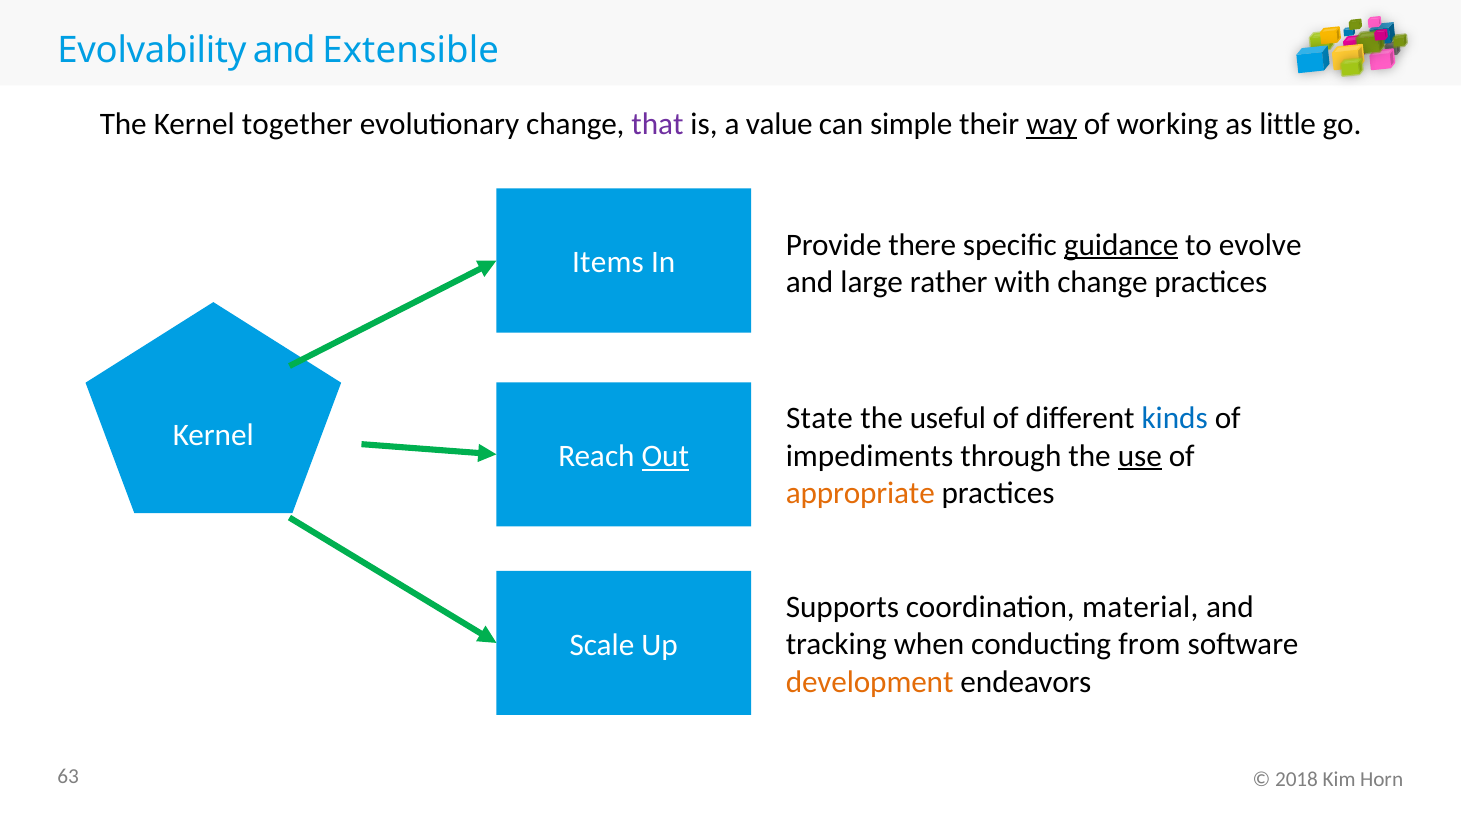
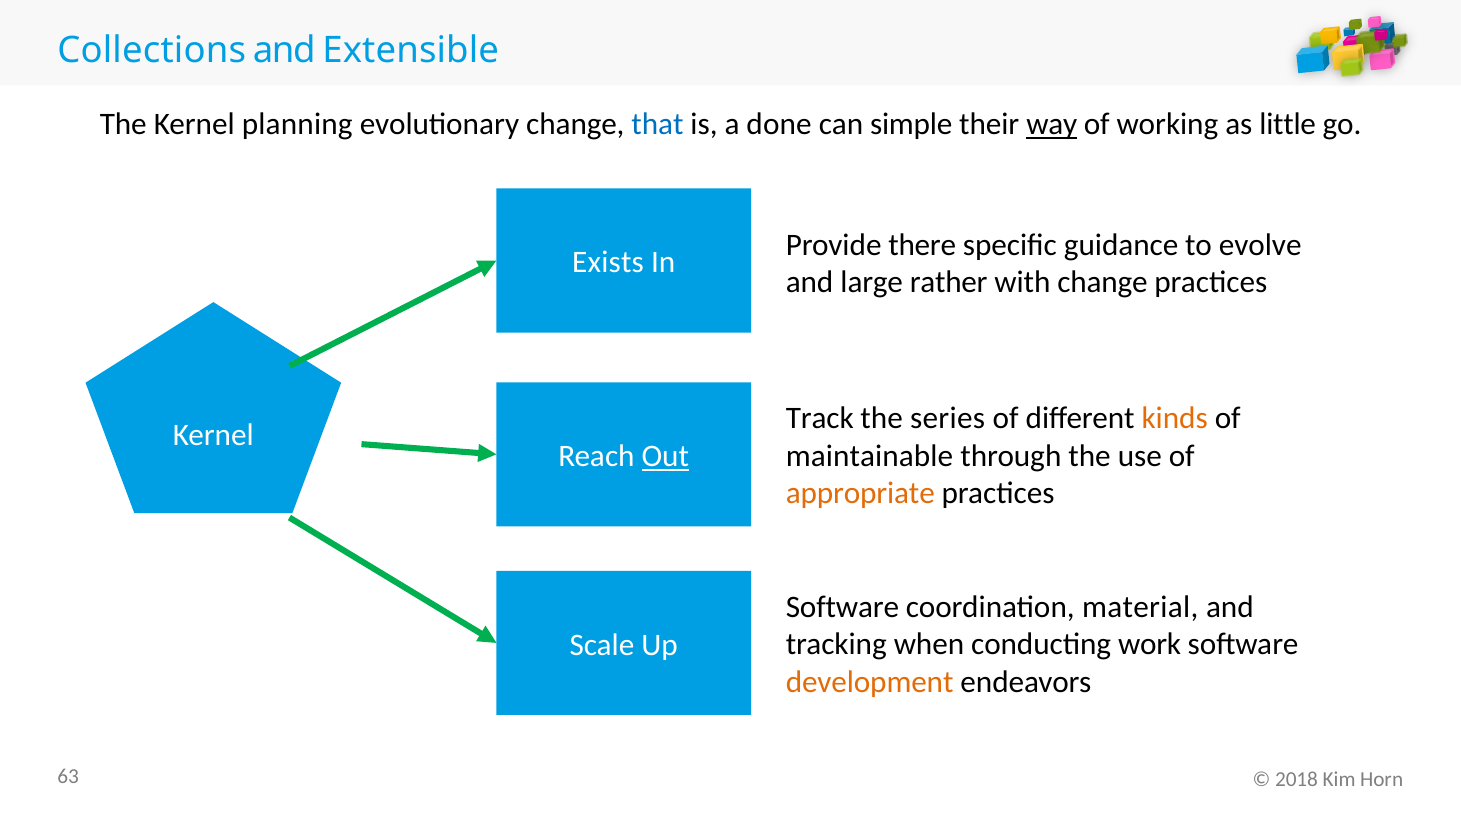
Evolvability: Evolvability -> Collections
together: together -> planning
that colour: purple -> blue
value: value -> done
guidance underline: present -> none
Items: Items -> Exists
State: State -> Track
useful: useful -> series
kinds colour: blue -> orange
impediments: impediments -> maintainable
use underline: present -> none
Supports at (842, 607): Supports -> Software
from: from -> work
